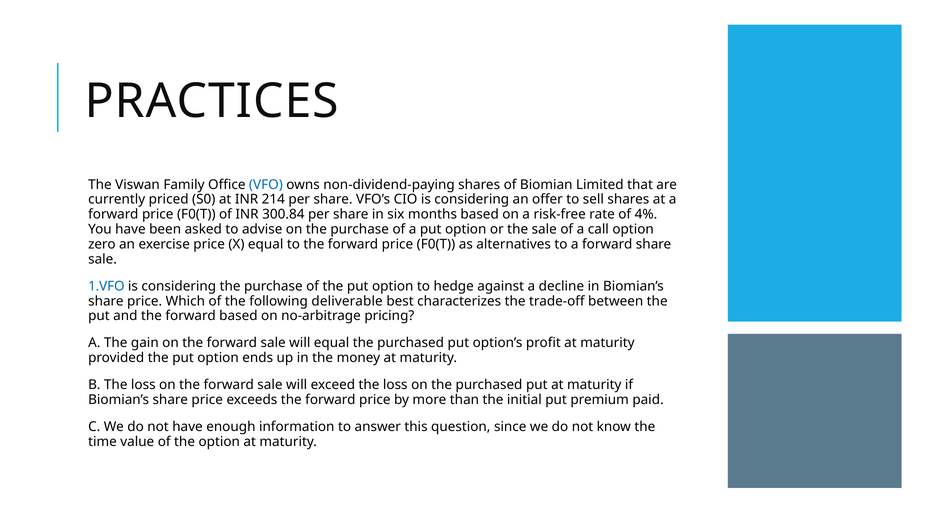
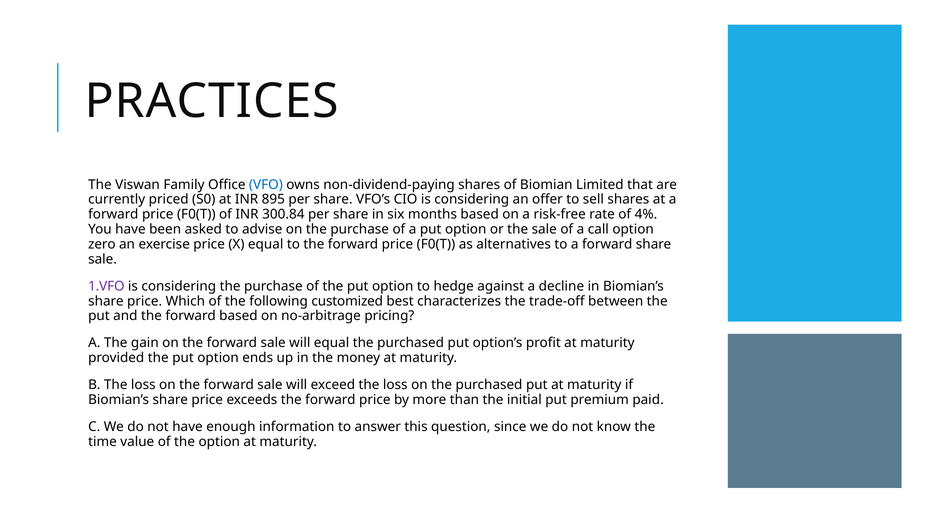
214: 214 -> 895
1.VFO colour: blue -> purple
deliverable: deliverable -> customized
